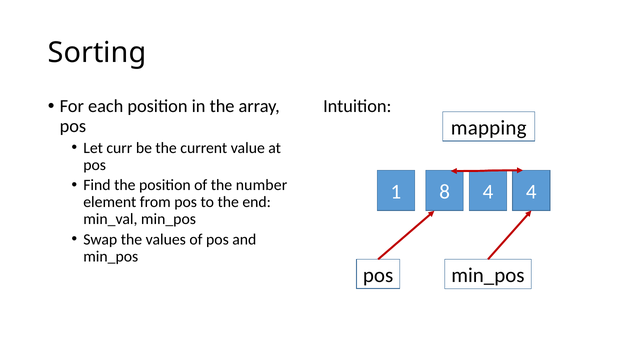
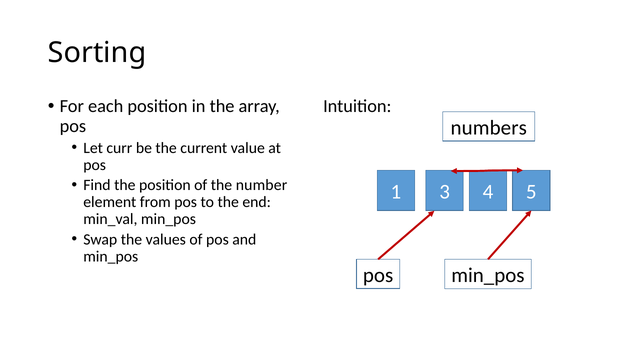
mapping: mapping -> numbers
8: 8 -> 3
4 4: 4 -> 5
